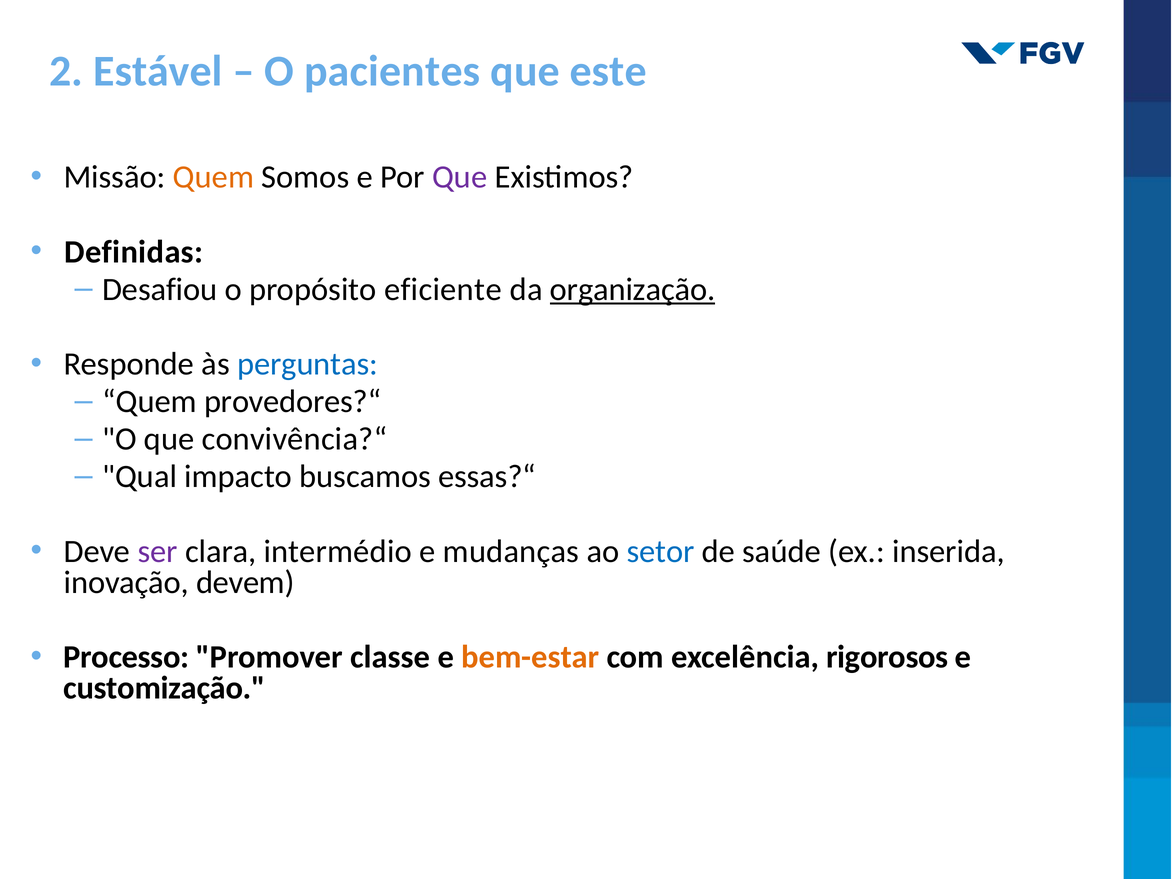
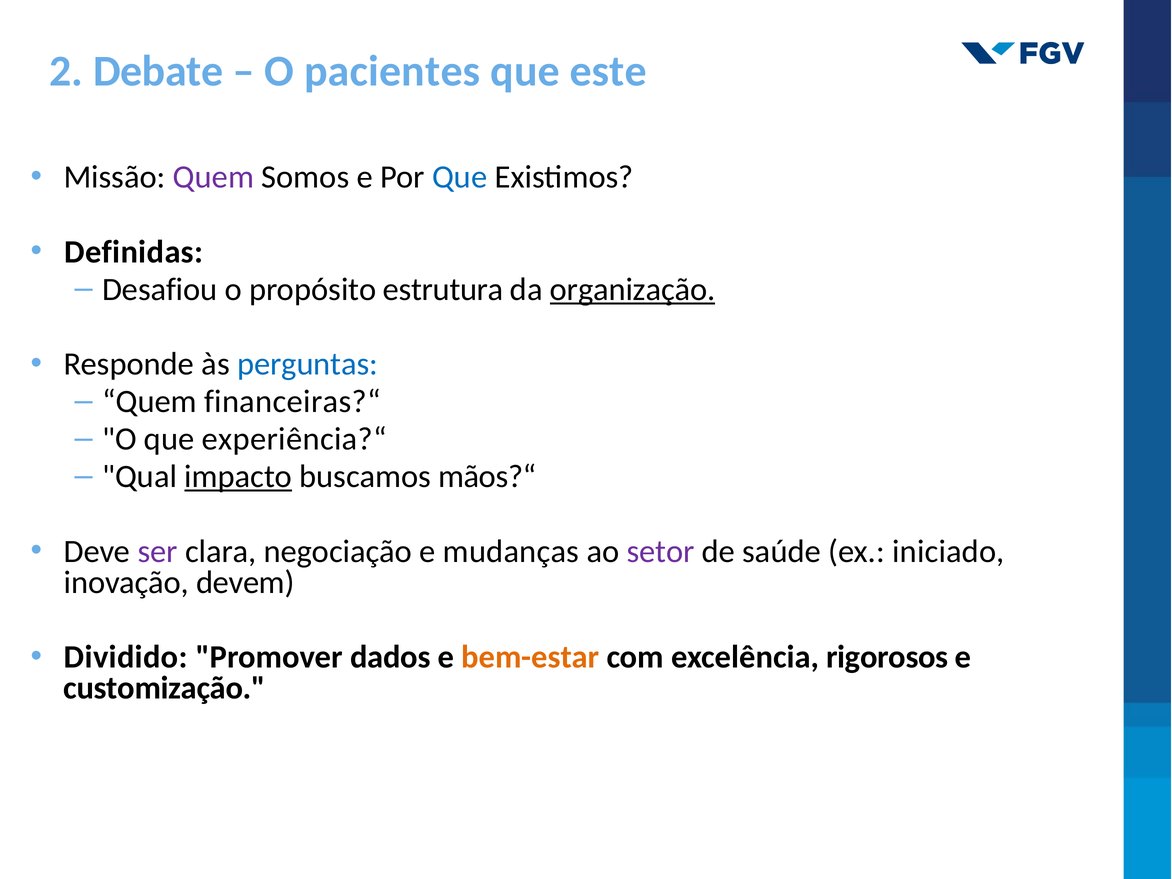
Estável: Estável -> Debate
Quem at (213, 177) colour: orange -> purple
Que at (460, 177) colour: purple -> blue
eficiente: eficiente -> estrutura
provedores?“: provedores?“ -> financeiras?“
convivência?“: convivência?“ -> experiência?“
impacto underline: none -> present
essas?“: essas?“ -> mãos?“
intermédio: intermédio -> negociação
setor colour: blue -> purple
inserida: inserida -> iniciado
Processo: Processo -> Dividido
classe: classe -> dados
